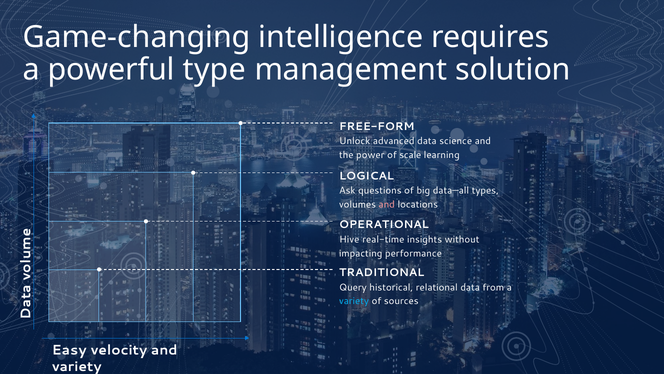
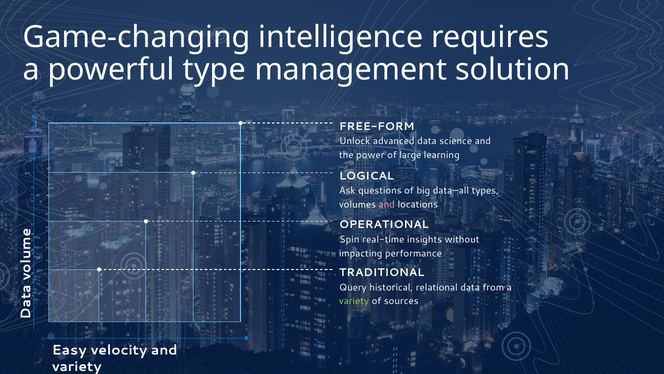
scale: scale -> large
Hive: Hive -> Spin
variety at (354, 301) colour: light blue -> light green
